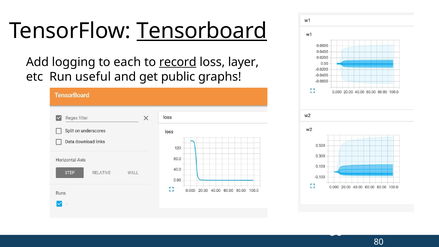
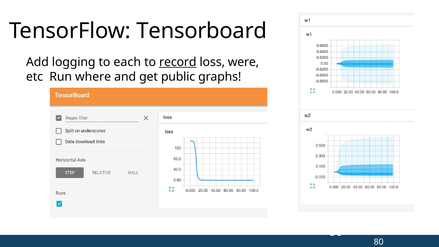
Tensorboard underline: present -> none
layer: layer -> were
useful: useful -> where
